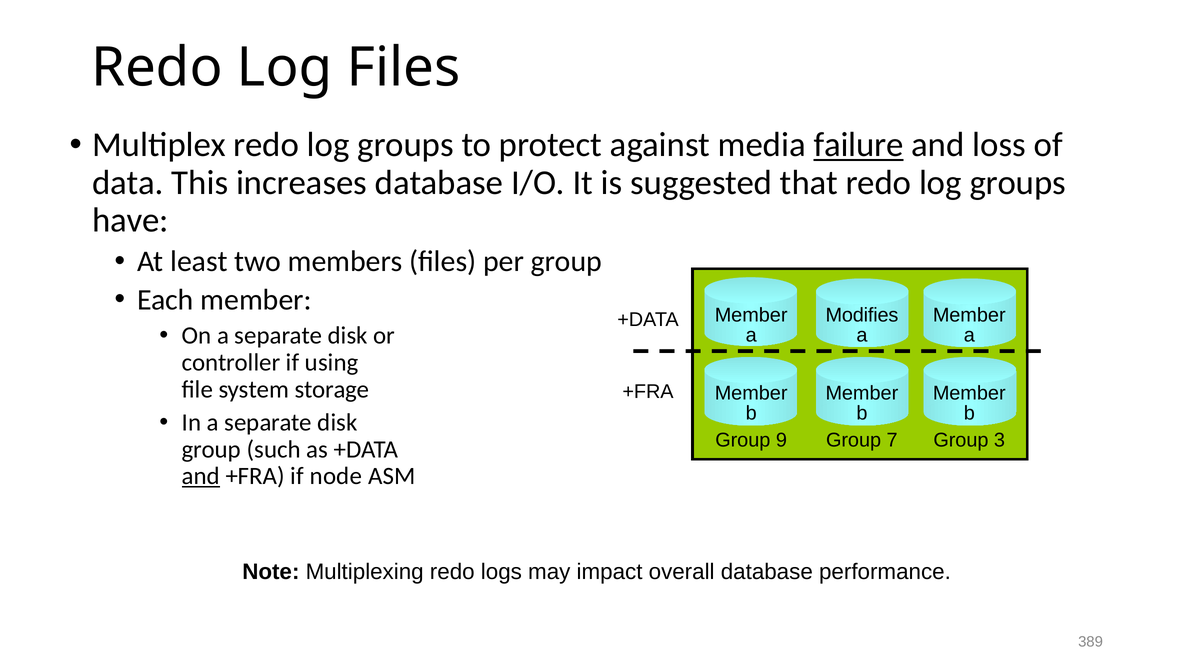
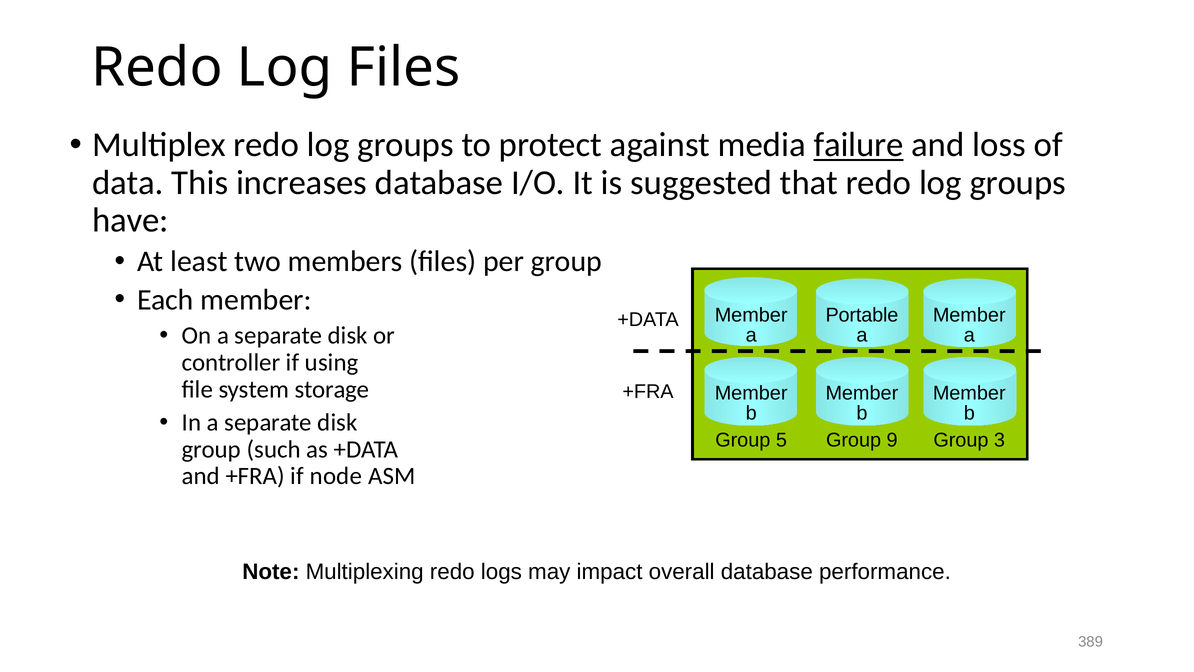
Modifies: Modifies -> Portable
9: 9 -> 5
7: 7 -> 9
and at (201, 476) underline: present -> none
